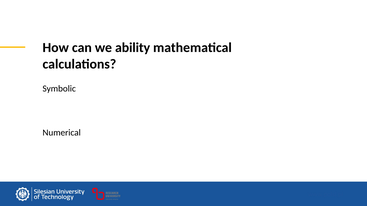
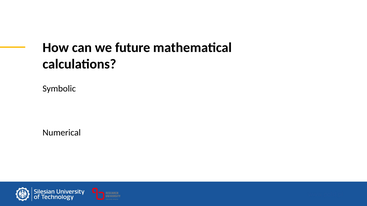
ability: ability -> future
